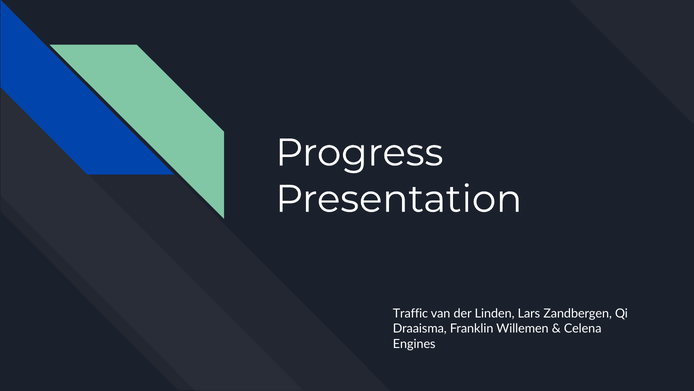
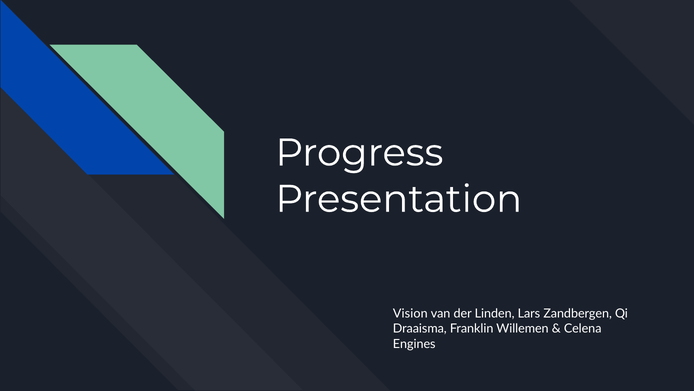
Traffic: Traffic -> Vision
